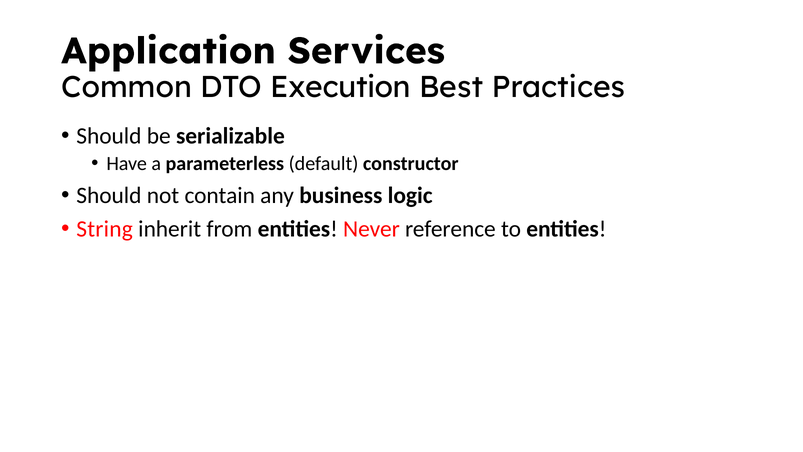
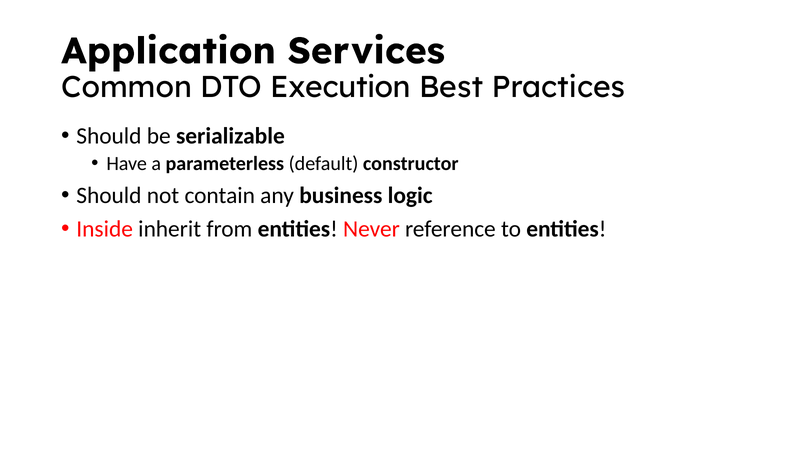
String: String -> Inside
